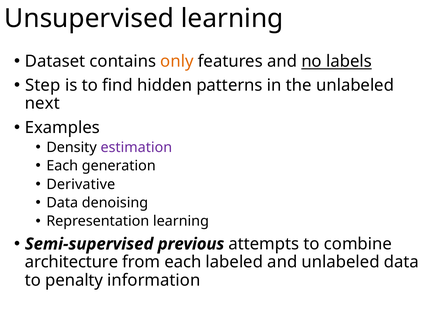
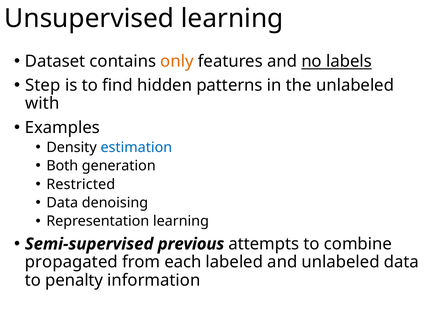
next: next -> with
estimation colour: purple -> blue
Each at (62, 166): Each -> Both
Derivative: Derivative -> Restricted
architecture: architecture -> propagated
